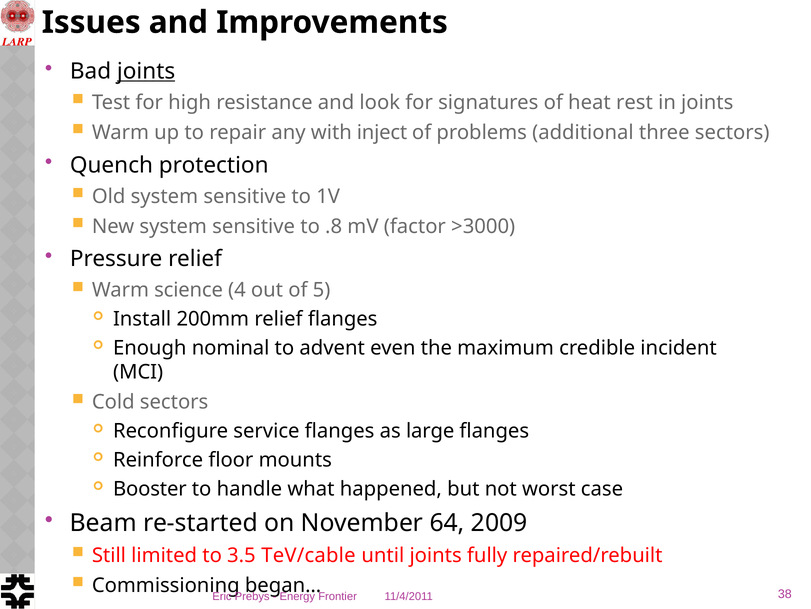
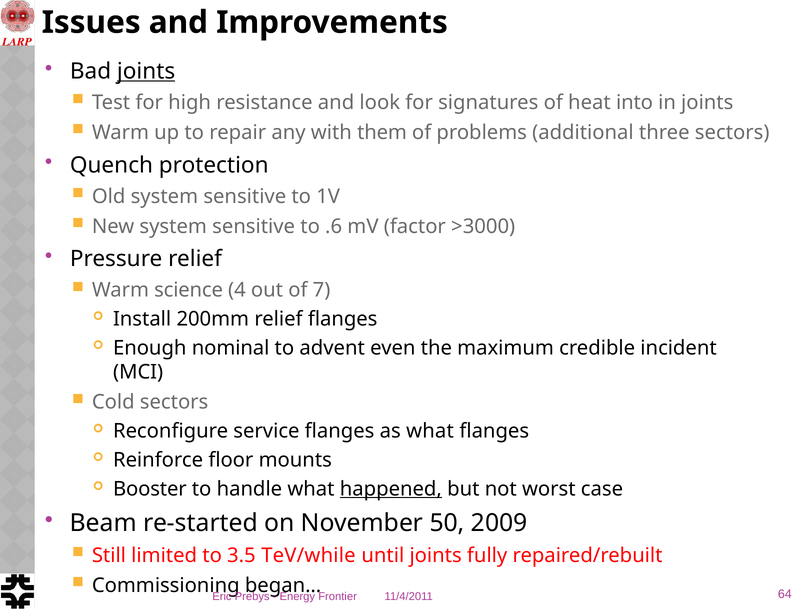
rest: rest -> into
inject: inject -> them
.8: .8 -> .6
5: 5 -> 7
as large: large -> what
happened underline: none -> present
64: 64 -> 50
TeV/cable: TeV/cable -> TeV/while
38: 38 -> 64
